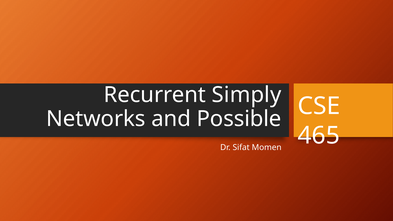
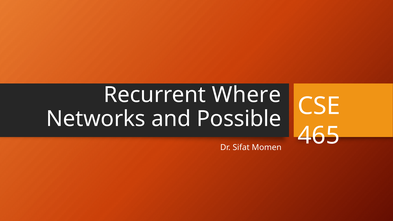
Simply: Simply -> Where
